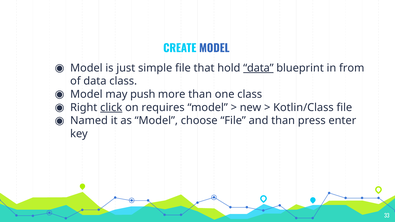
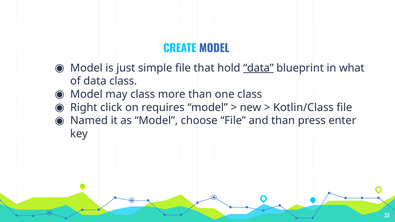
from: from -> what
may push: push -> class
click underline: present -> none
